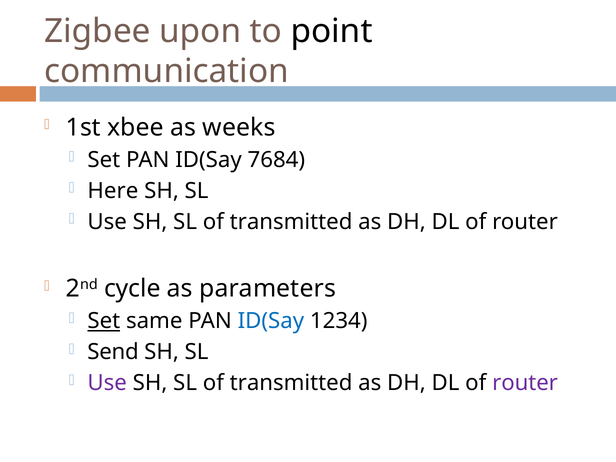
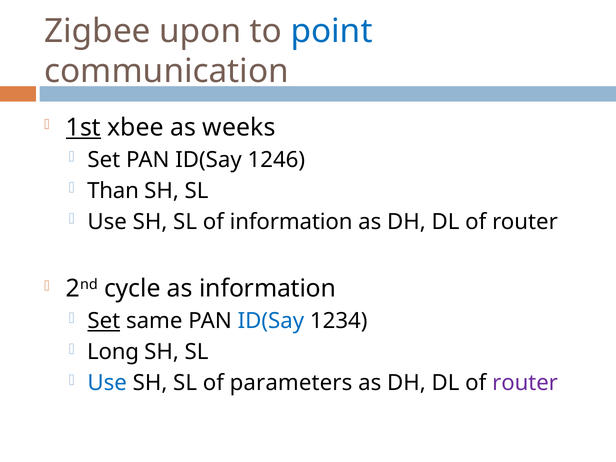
point colour: black -> blue
1st underline: none -> present
7684: 7684 -> 1246
Here: Here -> Than
transmitted at (291, 222): transmitted -> information
as parameters: parameters -> information
Send: Send -> Long
Use at (107, 383) colour: purple -> blue
transmitted at (291, 383): transmitted -> parameters
